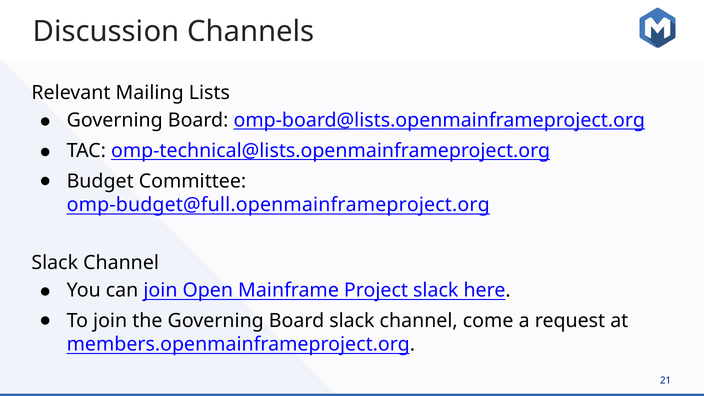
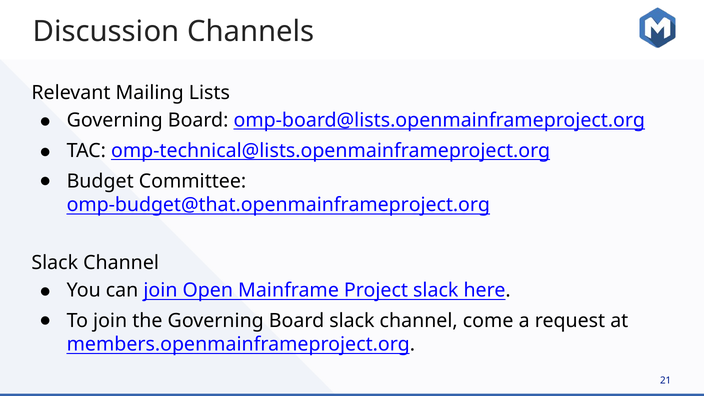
omp-budget@full.openmainframeproject.org: omp-budget@full.openmainframeproject.org -> omp-budget@that.openmainframeproject.org
